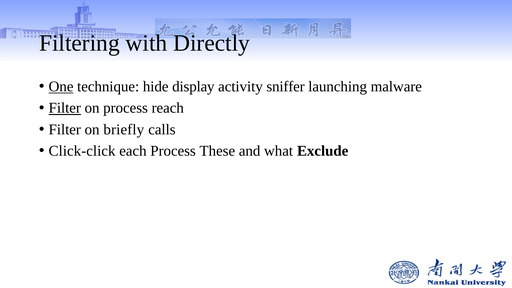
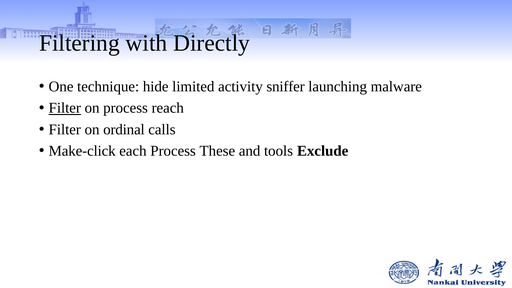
One underline: present -> none
display: display -> limited
briefly: briefly -> ordinal
Click-click: Click-click -> Make-click
what: what -> tools
